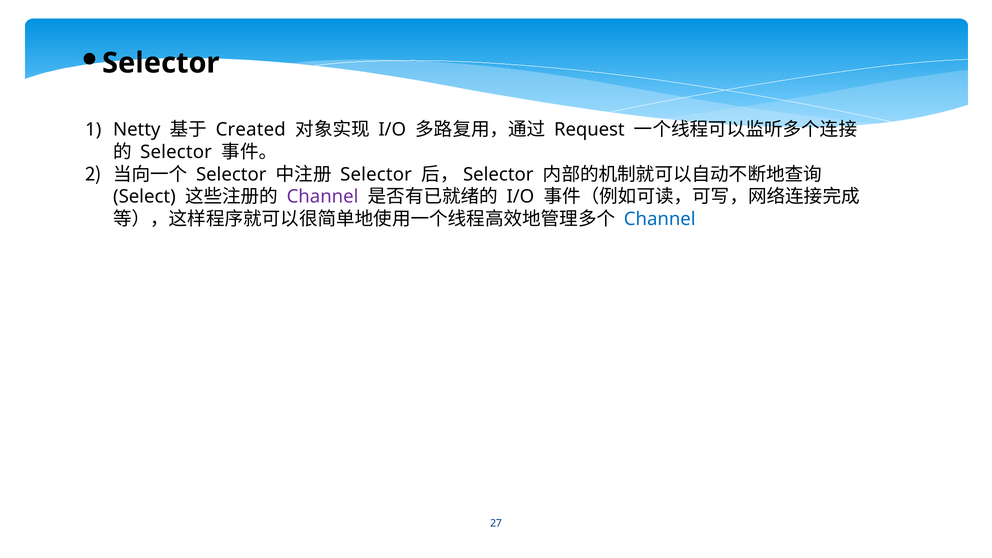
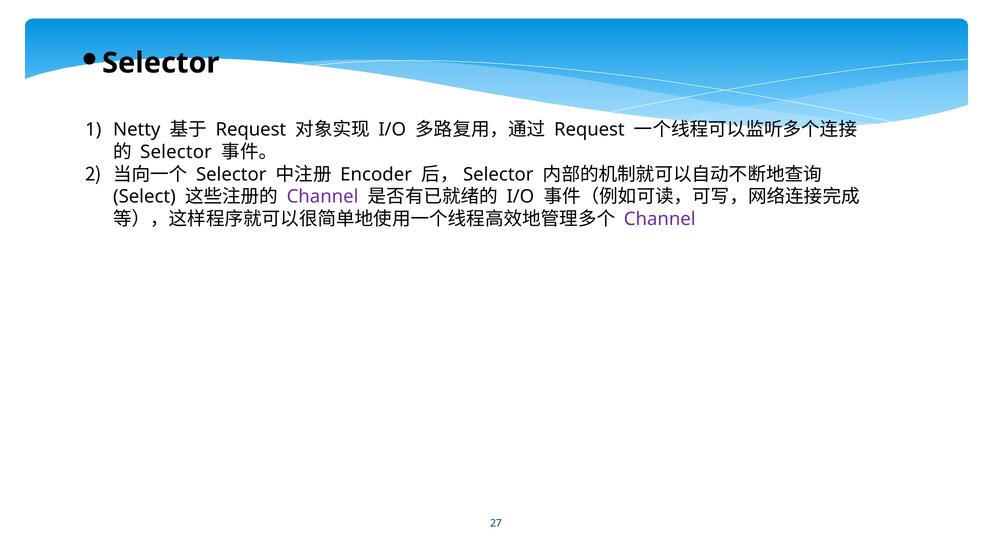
Created at (251, 130): Created -> Request
Selector at (376, 174): Selector -> Encoder
Channel at (660, 219) colour: blue -> purple
